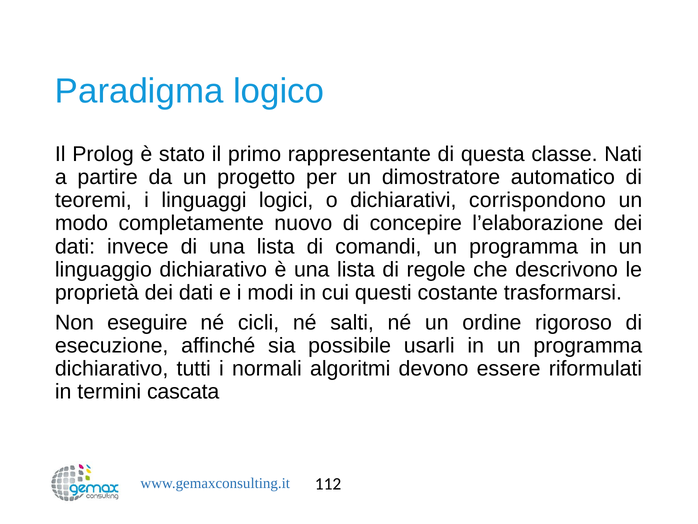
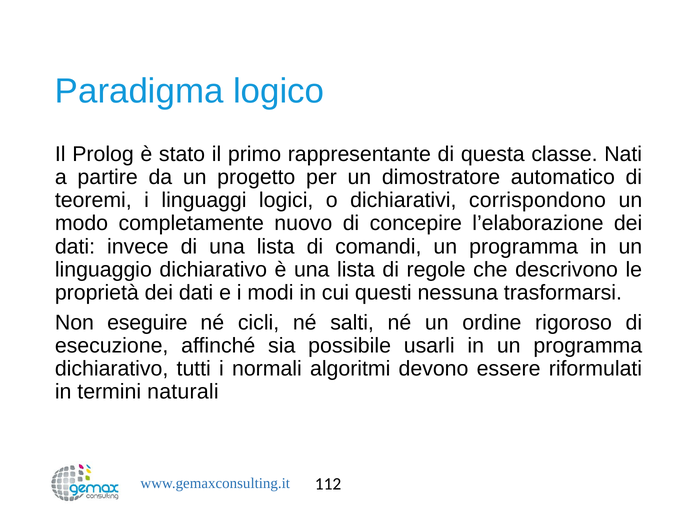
costante: costante -> nessuna
cascata: cascata -> naturali
